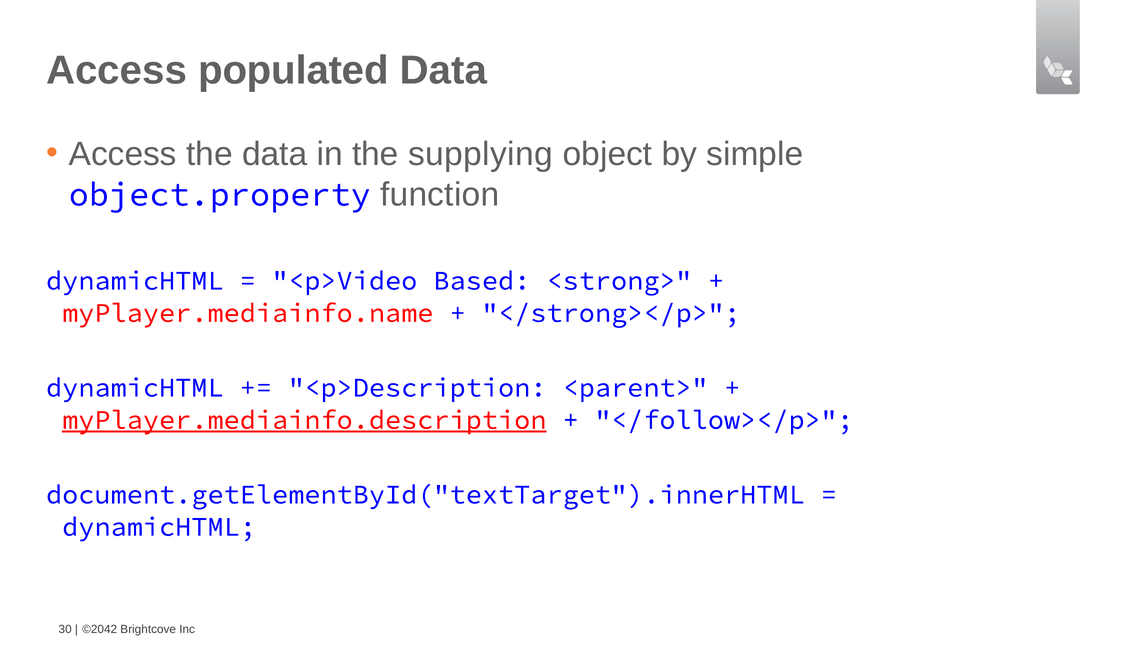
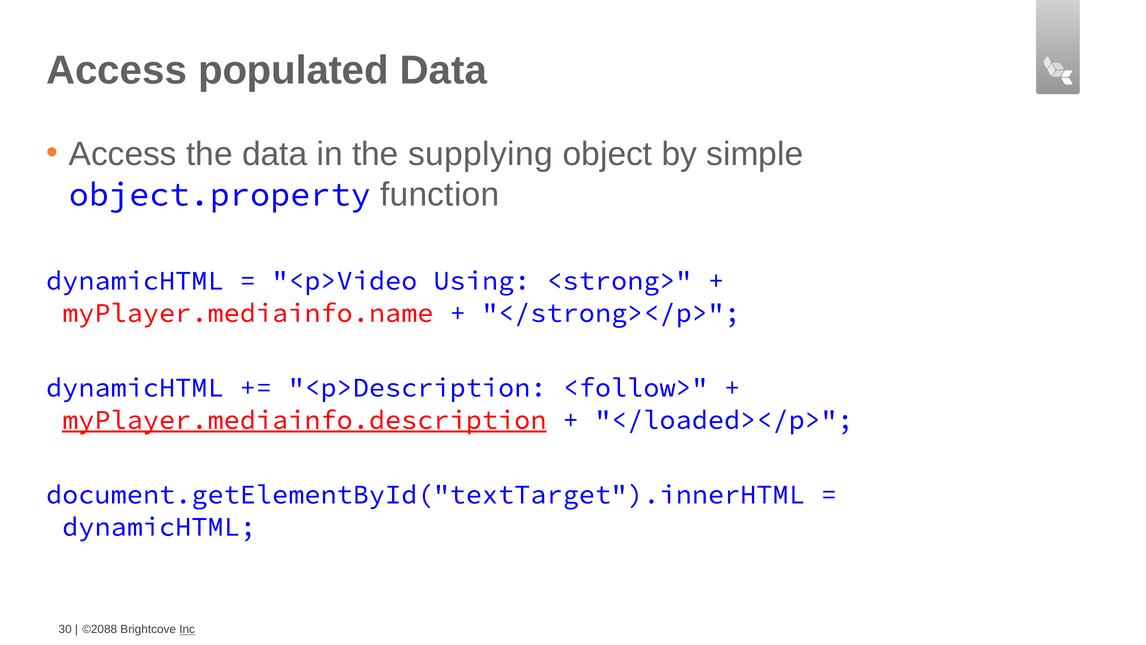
Based: Based -> Using
<parent>: <parent> -> <follow>
</follow></p>: </follow></p> -> </loaded></p>
©2042: ©2042 -> ©2088
Inc underline: none -> present
